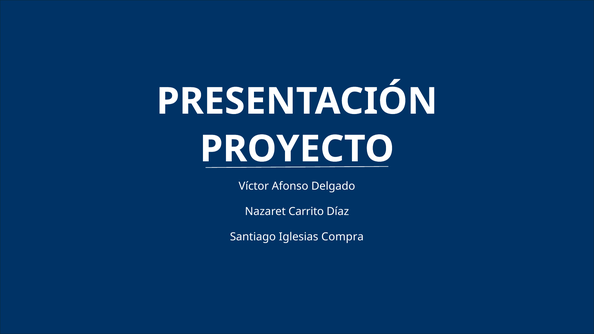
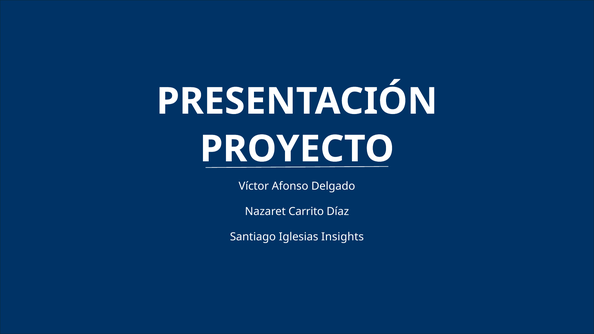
Compra: Compra -> Insights
